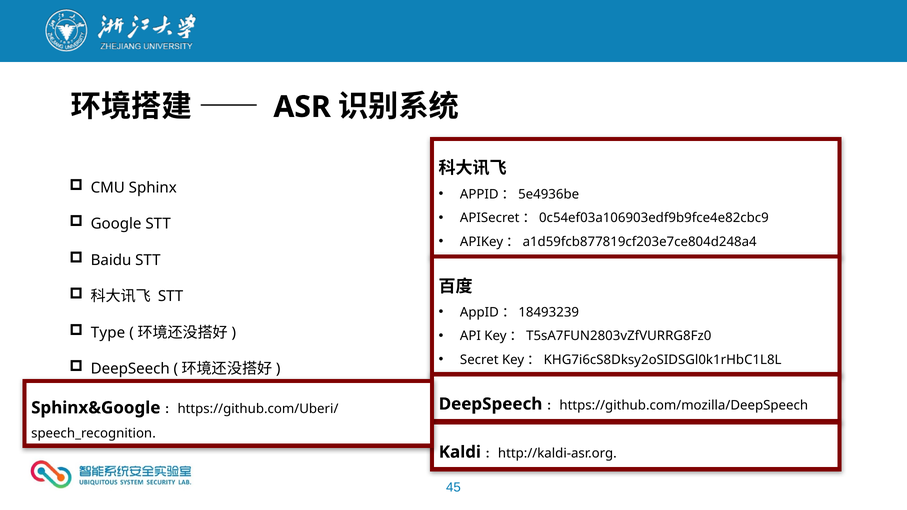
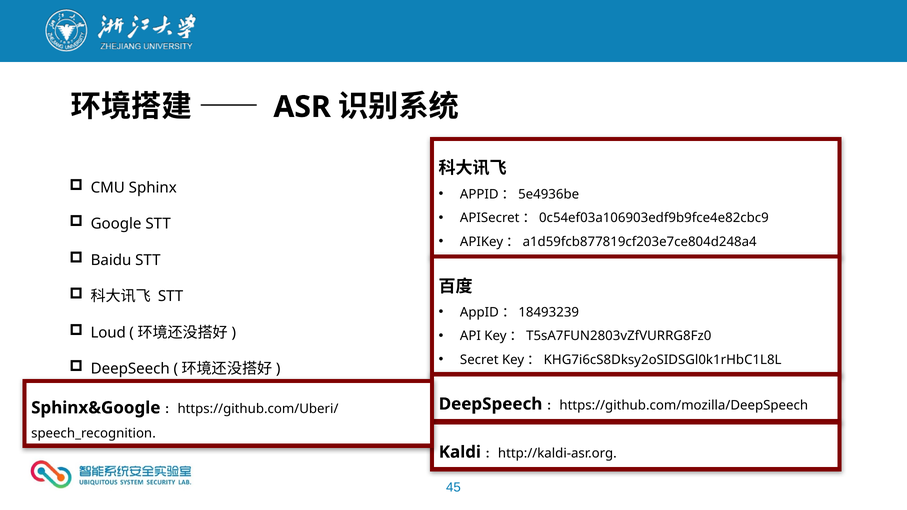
Type: Type -> Loud
